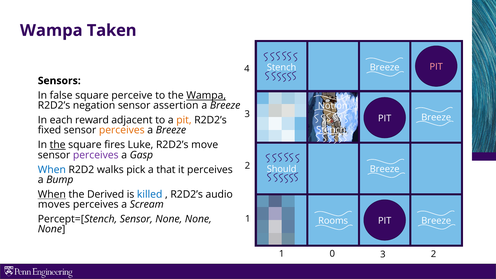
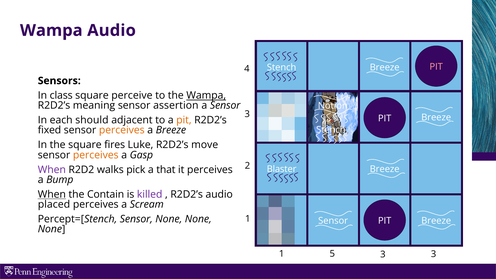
Wampa Taken: Taken -> Audio
false: false -> class
negation: negation -> meaning
Breeze at (225, 105): Breeze -> Sensor
reward: reward -> should
Stench at (331, 130) underline: present -> none
the at (58, 145) underline: present -> none
perceives at (96, 155) colour: purple -> orange
Should: Should -> Blaster
When at (52, 170) colour: blue -> purple
Derived: Derived -> Contain
killed colour: blue -> purple
moves: moves -> placed
Rooms at (333, 221): Rooms -> Sensor
0: 0 -> 5
3 2: 2 -> 3
